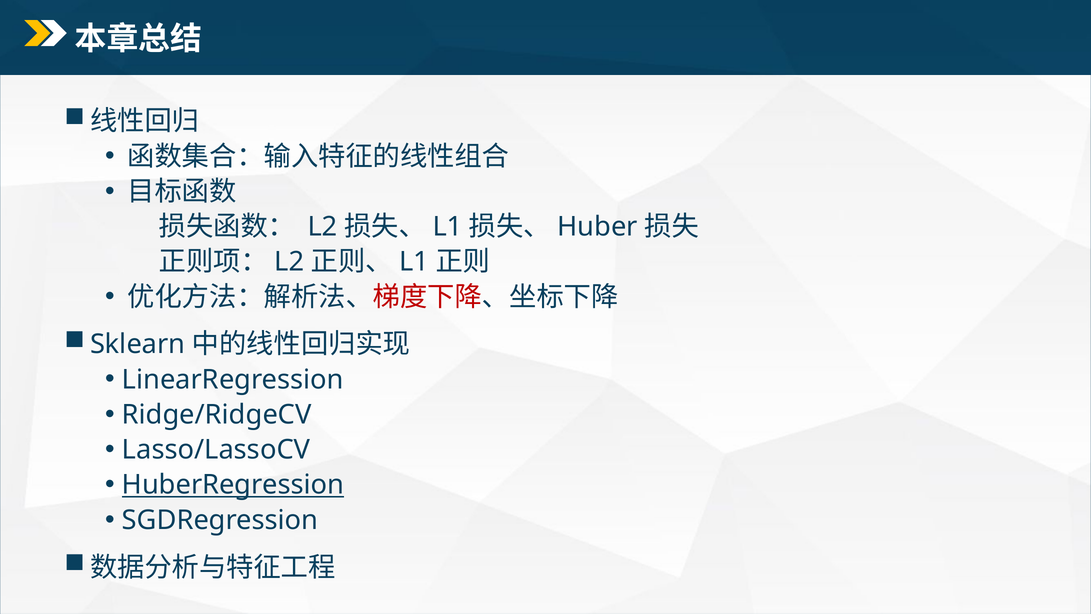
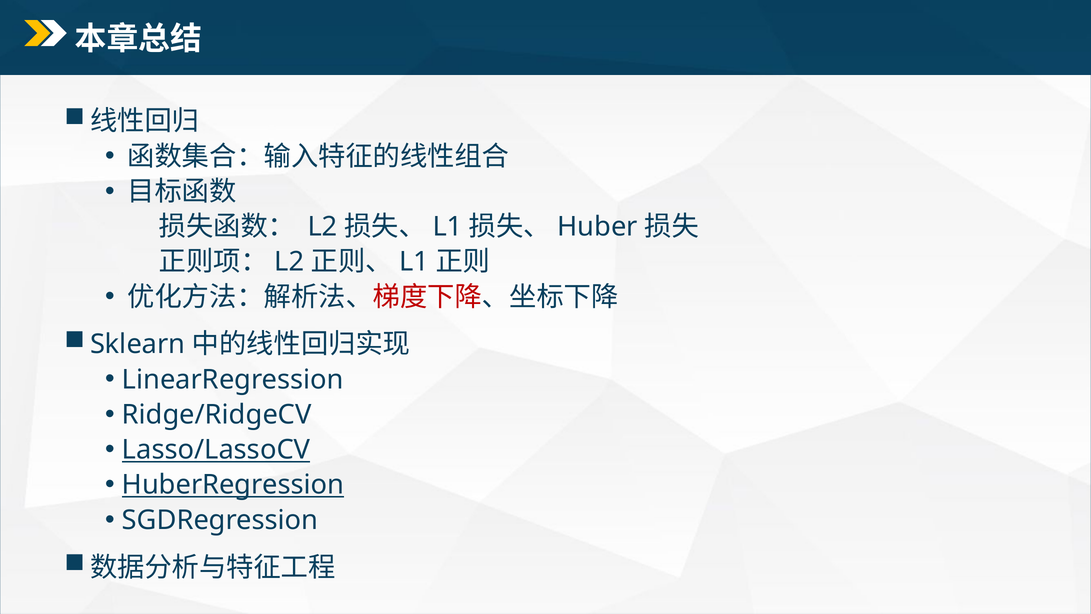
Lasso/LassoCV underline: none -> present
